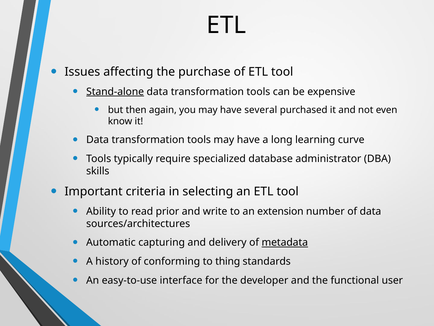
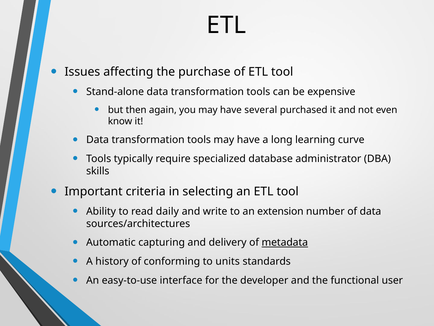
Stand-alone underline: present -> none
prior: prior -> daily
thing: thing -> units
